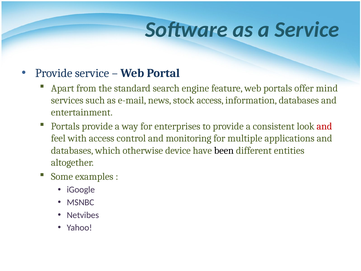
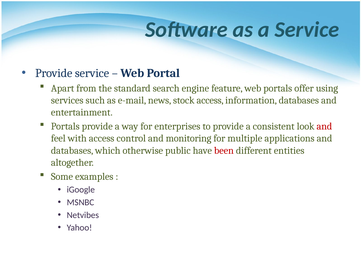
mind: mind -> using
device: device -> public
been colour: black -> red
